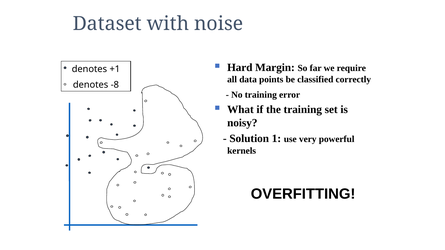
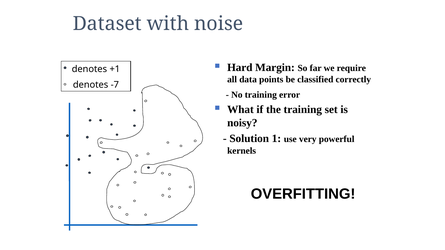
-8: -8 -> -7
